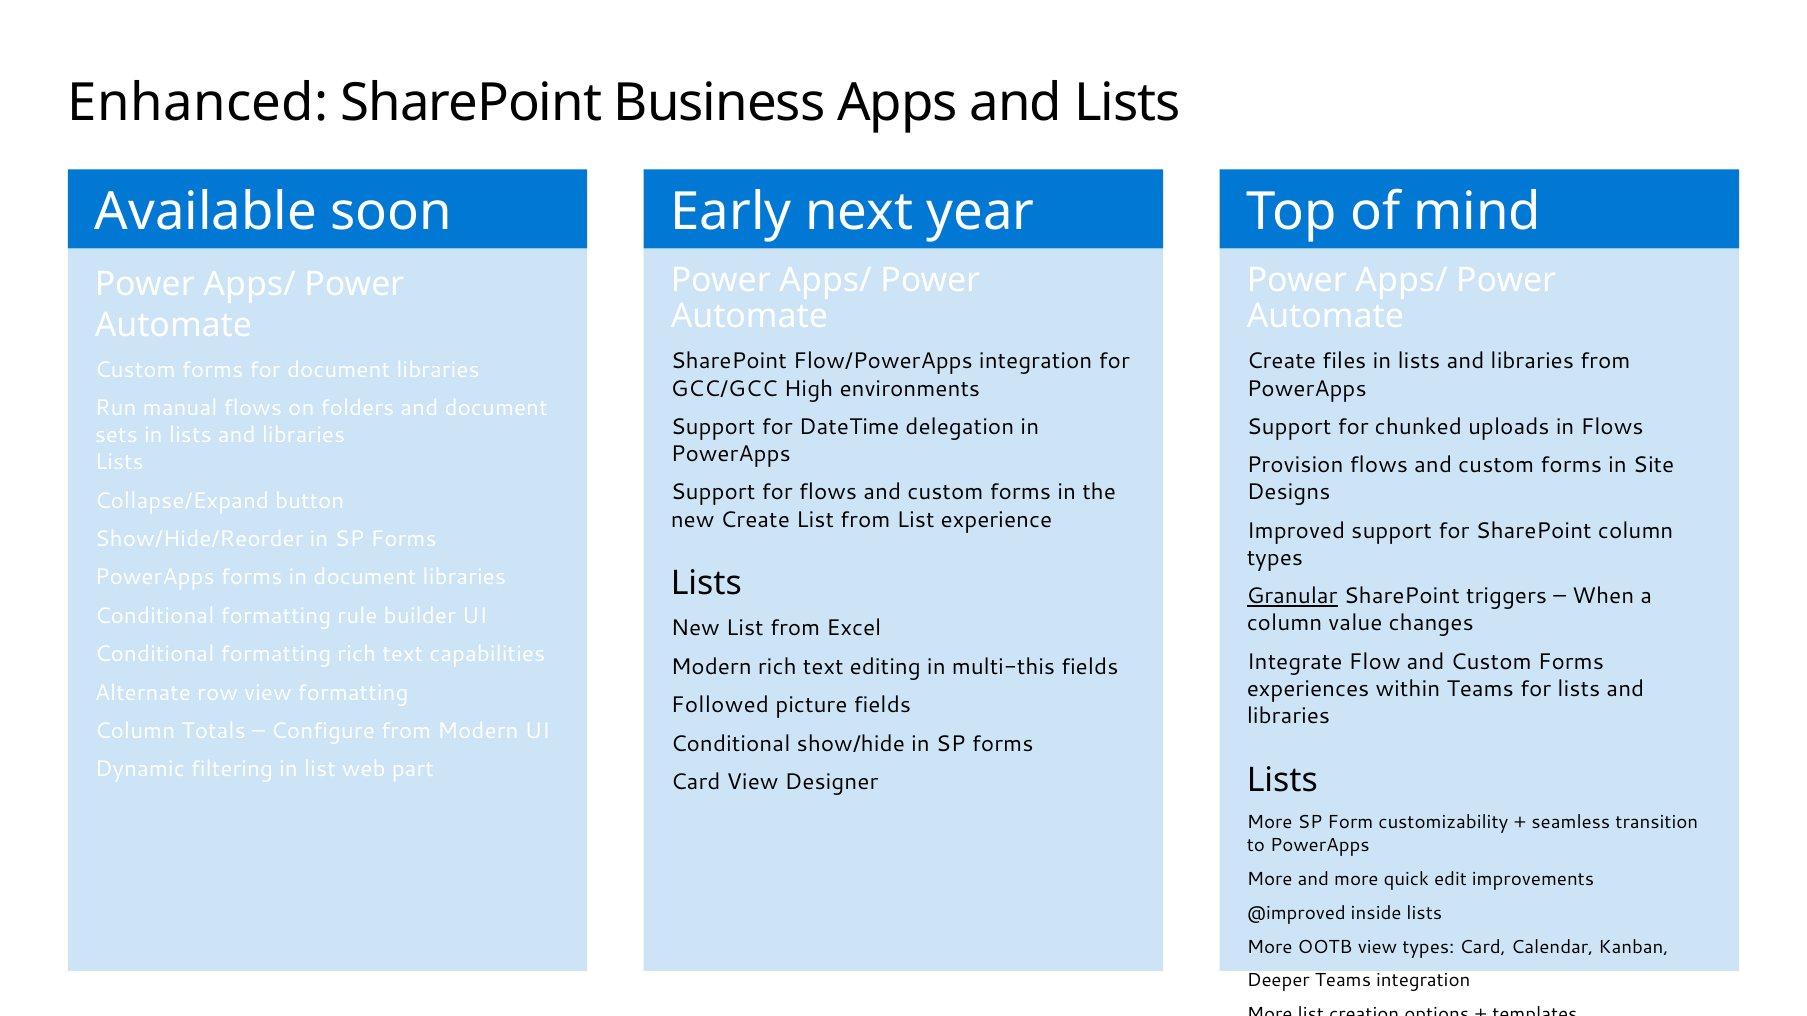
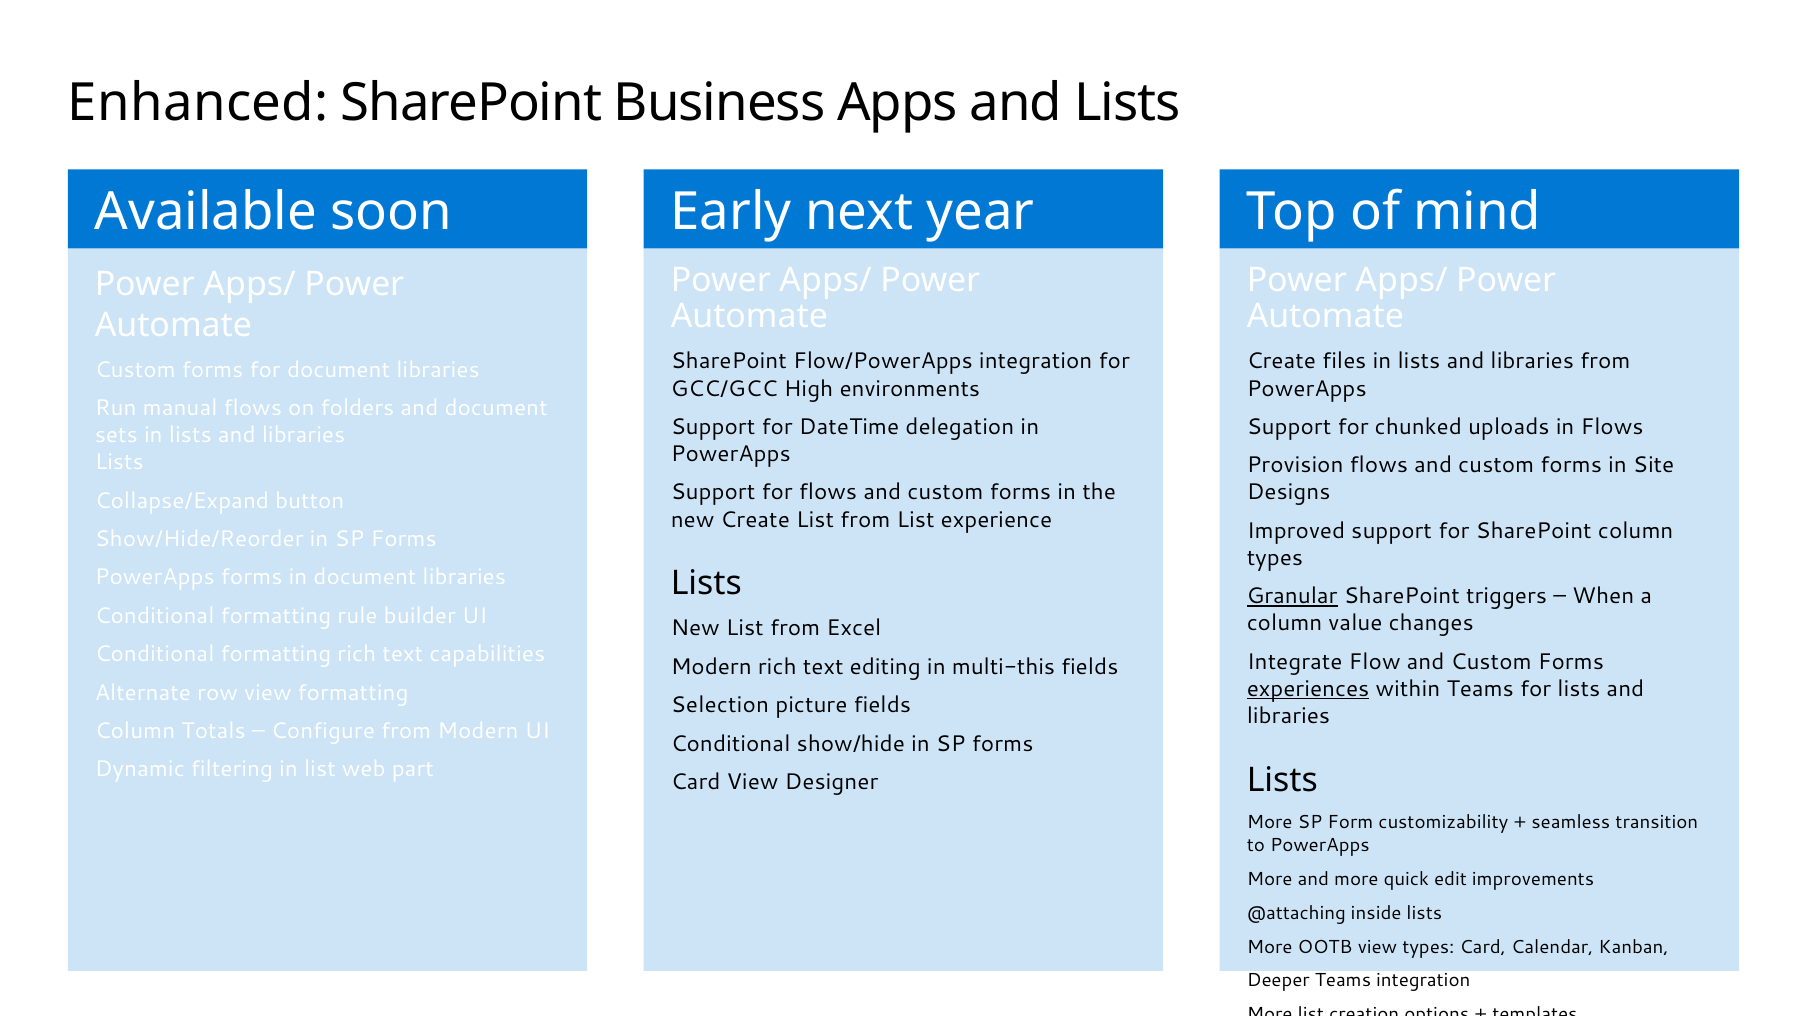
experiences underline: none -> present
Followed: Followed -> Selection
@improved: @improved -> @attaching
